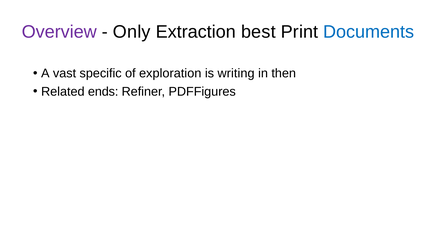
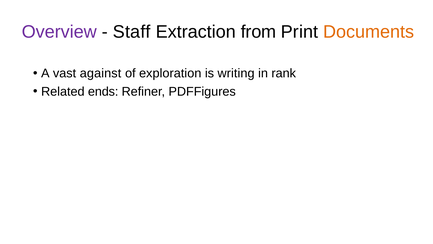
Only: Only -> Staff
best: best -> from
Documents colour: blue -> orange
specific: specific -> against
then: then -> rank
